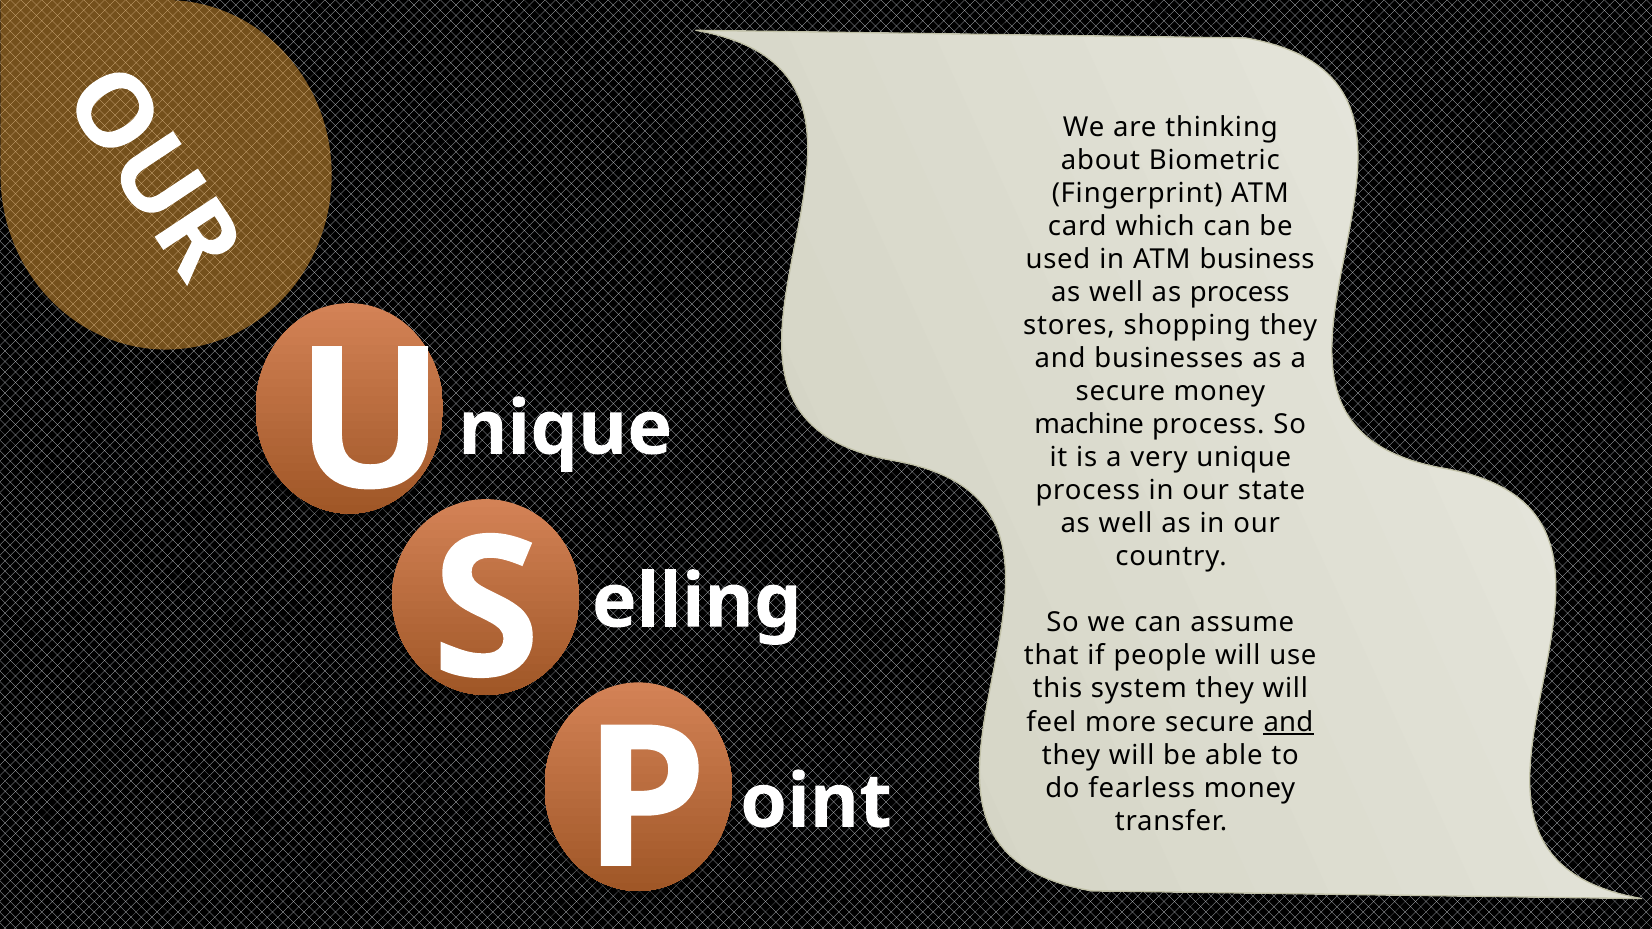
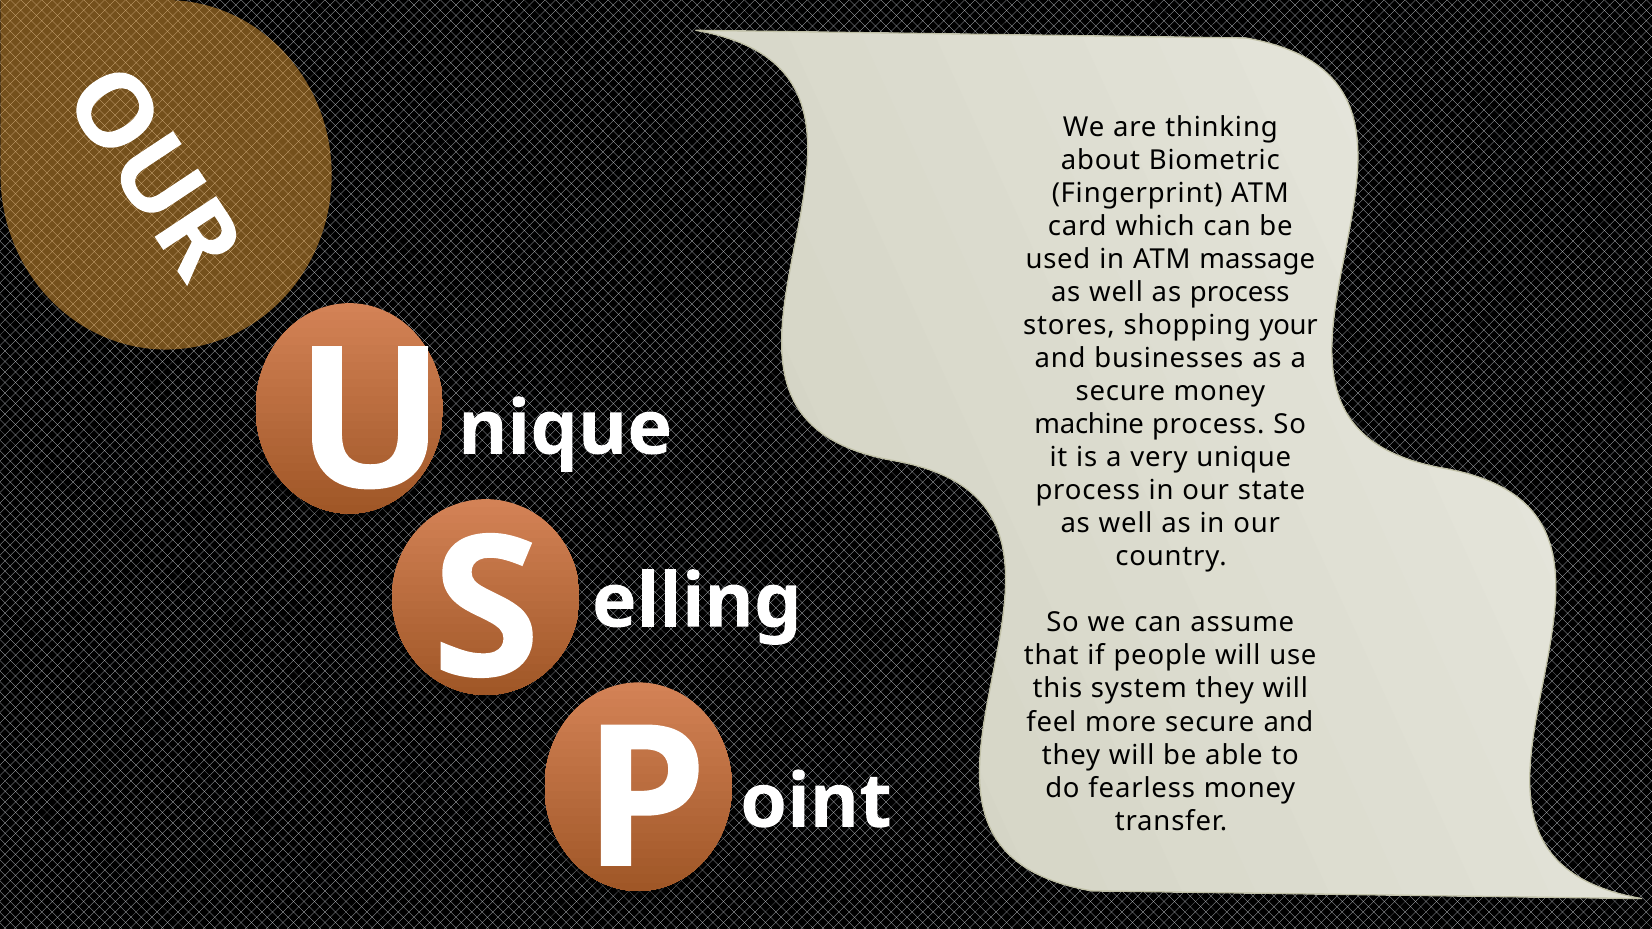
business: business -> massage
shopping they: they -> your
and at (1288, 722) underline: present -> none
